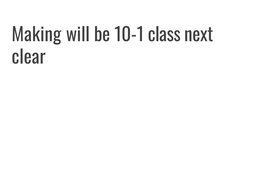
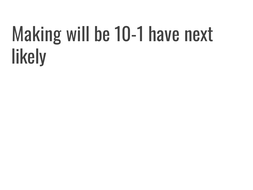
class: class -> have
clear: clear -> likely
